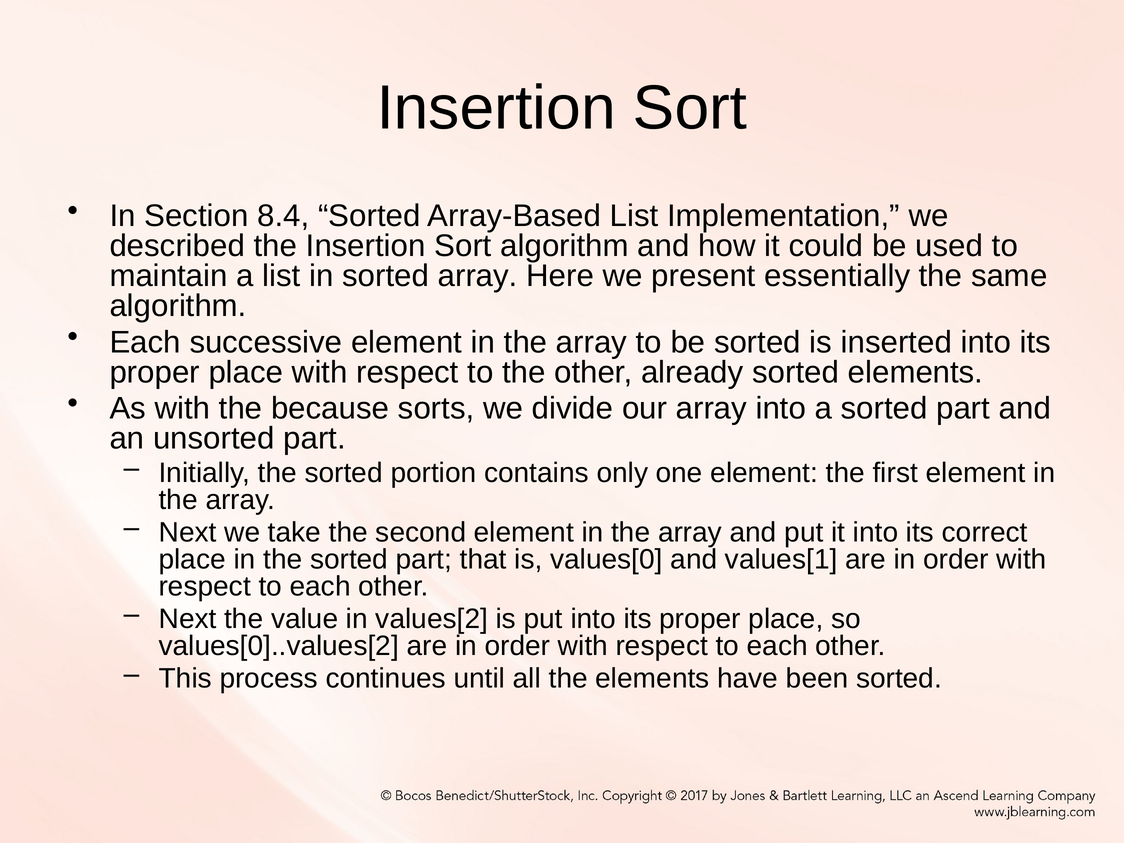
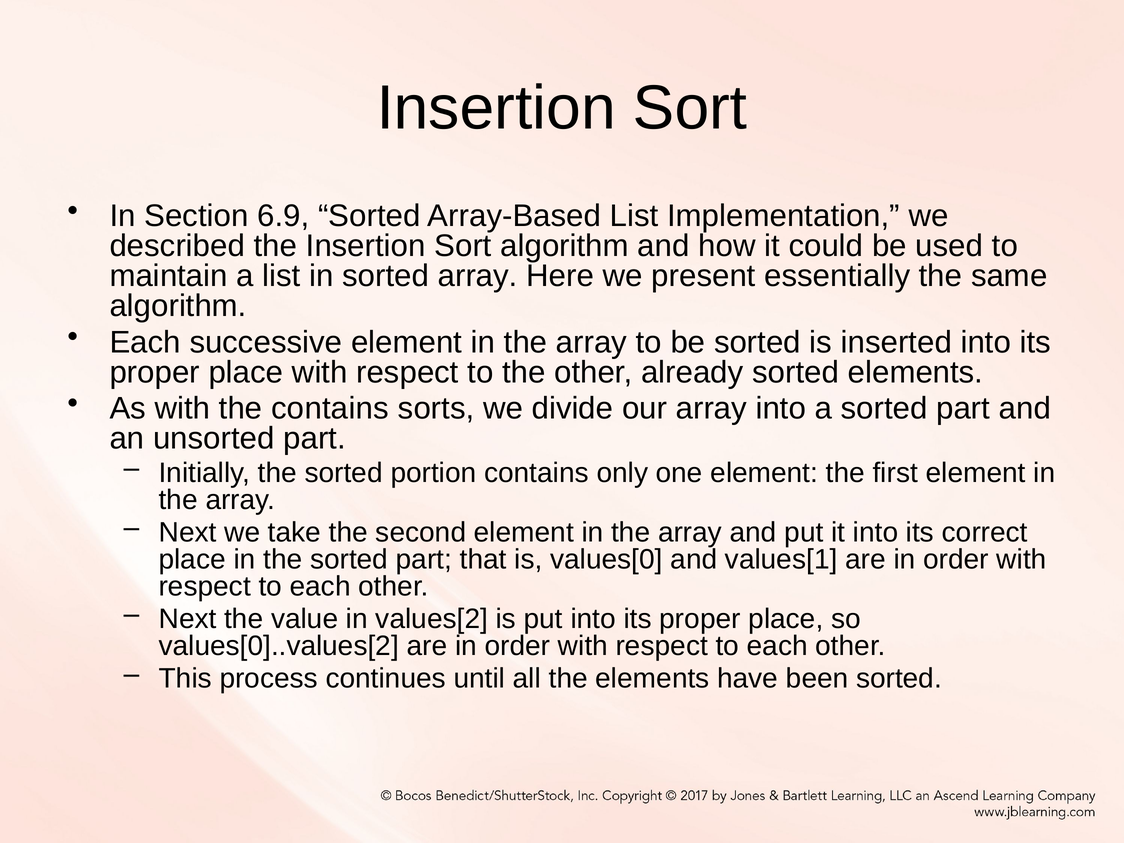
8.4: 8.4 -> 6.9
the because: because -> contains
